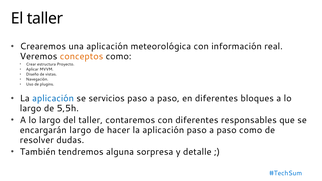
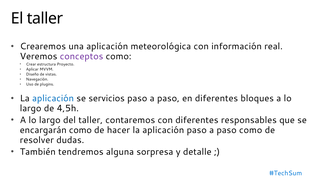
conceptos colour: orange -> purple
5,5h: 5,5h -> 4,5h
encargarán largo: largo -> como
